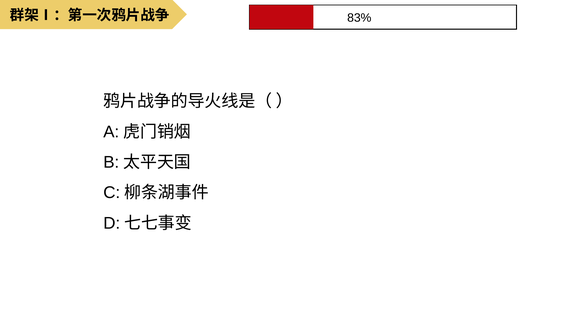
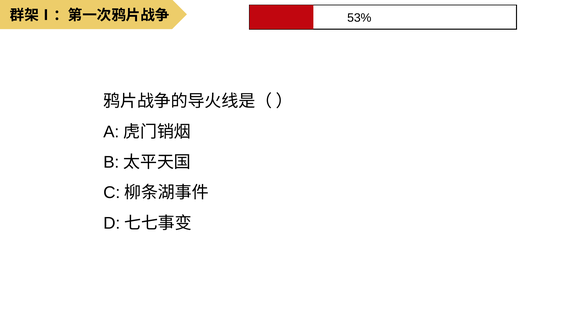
83%: 83% -> 53%
